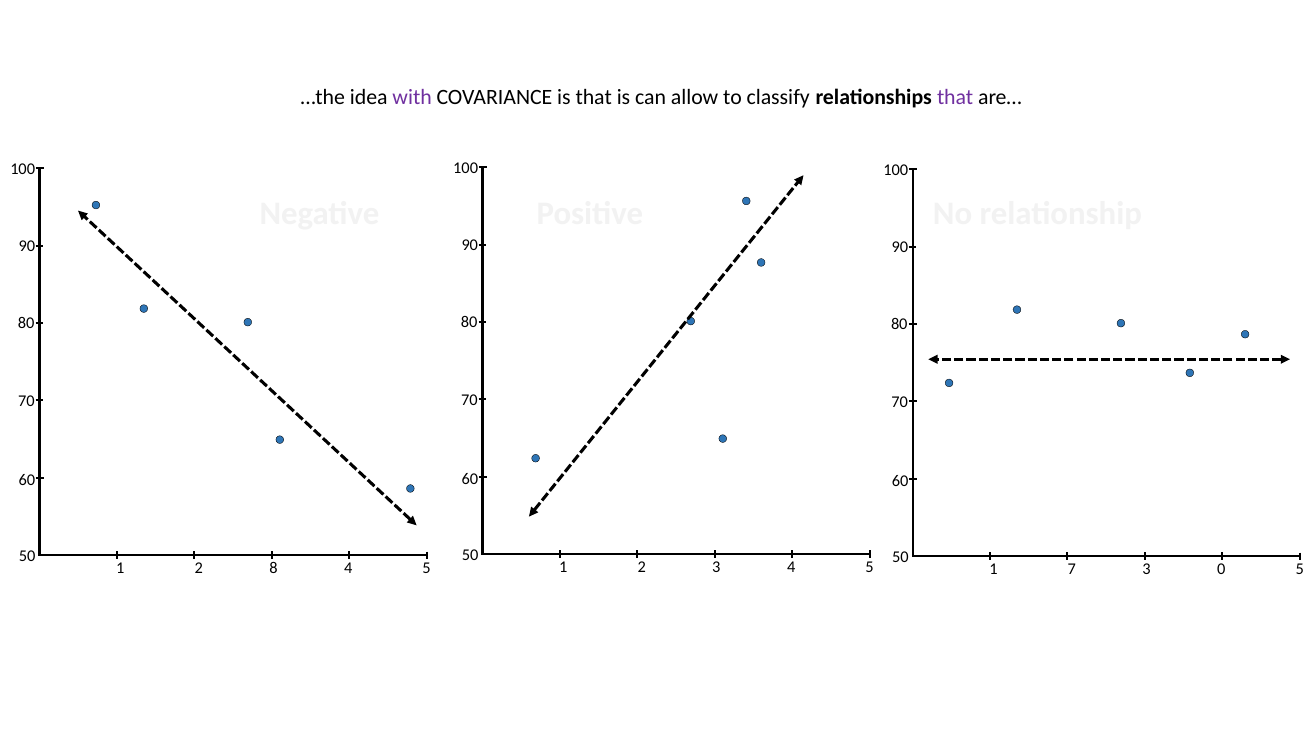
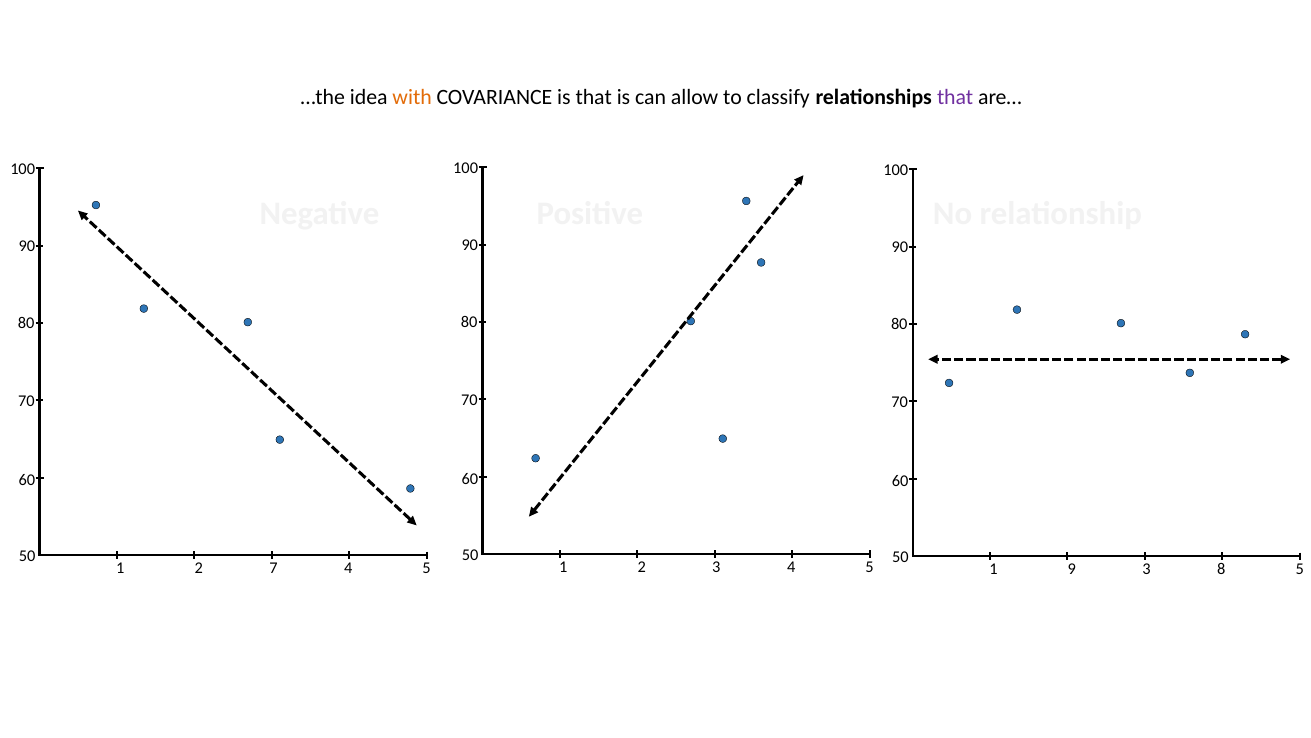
with colour: purple -> orange
8: 8 -> 7
7: 7 -> 9
0: 0 -> 8
